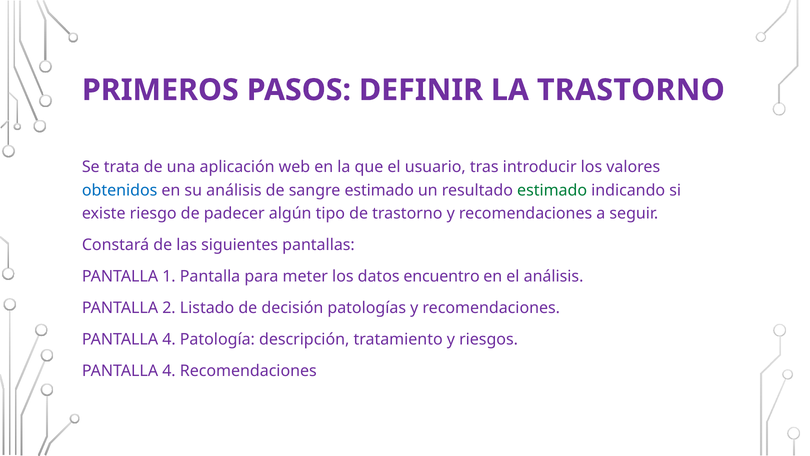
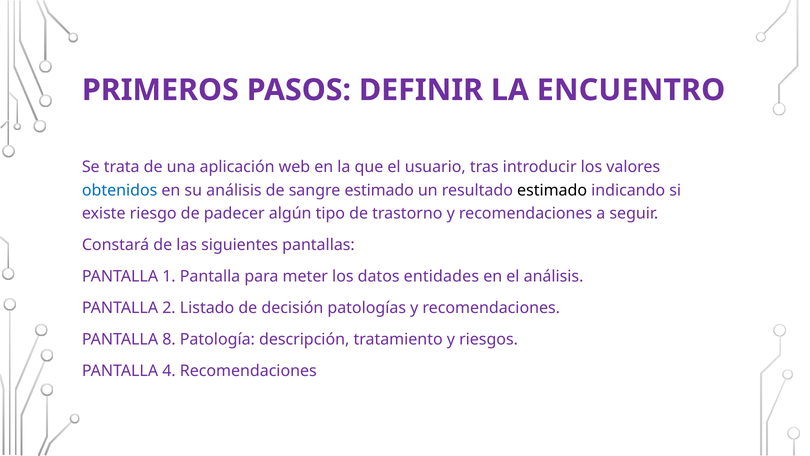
LA TRASTORNO: TRASTORNO -> ENCUENTRO
estimado at (552, 190) colour: green -> black
encuentro: encuentro -> entidades
4 at (169, 339): 4 -> 8
